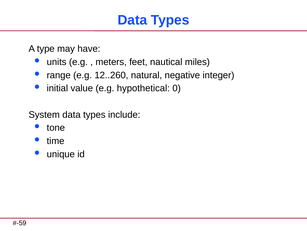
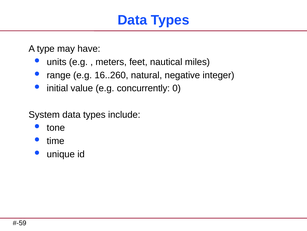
12..260: 12..260 -> 16..260
hypothetical: hypothetical -> concurrently
